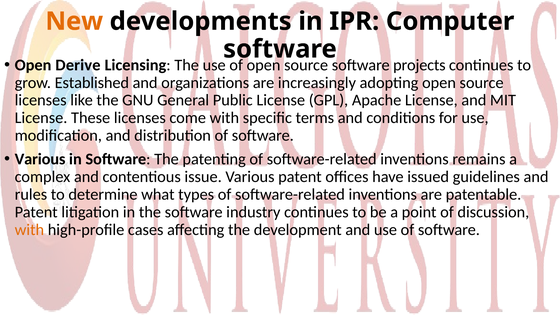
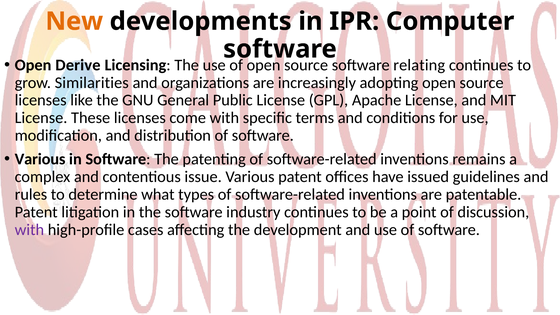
projects: projects -> relating
Established: Established -> Similarities
with at (29, 230) colour: orange -> purple
